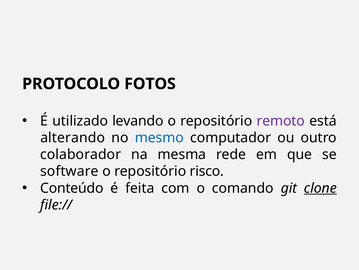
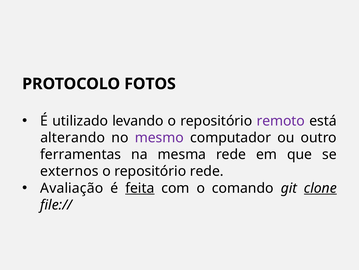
mesmo colour: blue -> purple
colaborador: colaborador -> ferramentas
software: software -> externos
repositório risco: risco -> rede
Conteúdo: Conteúdo -> Avaliação
feita underline: none -> present
